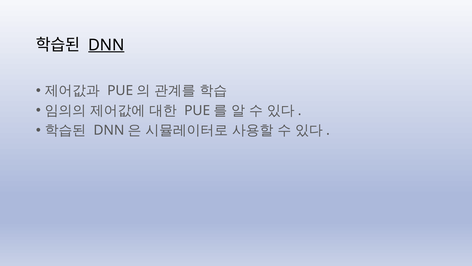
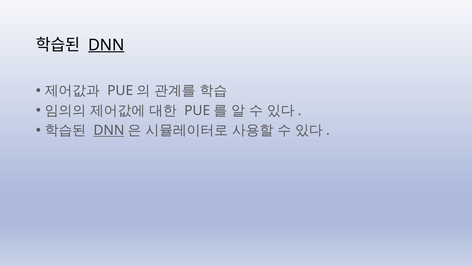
DNN at (109, 130) underline: none -> present
